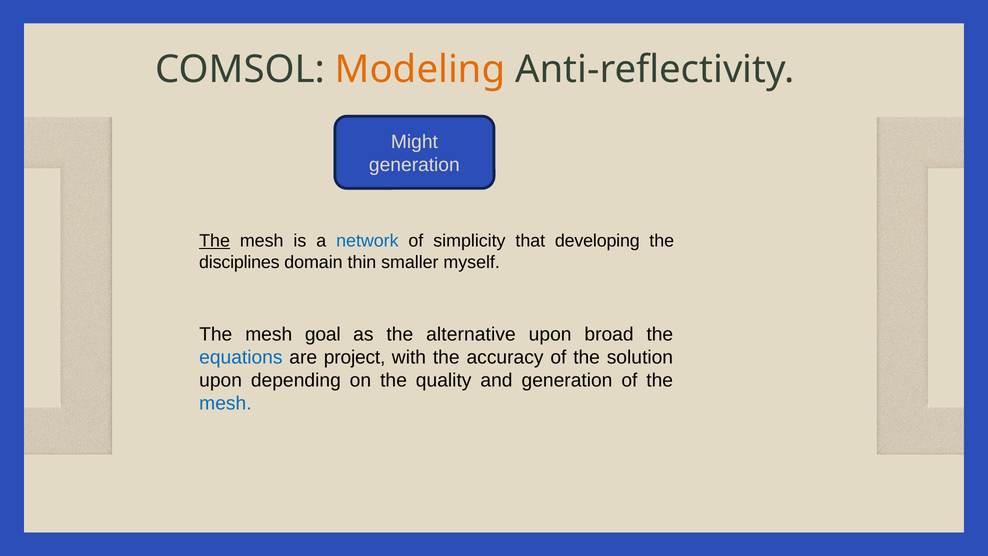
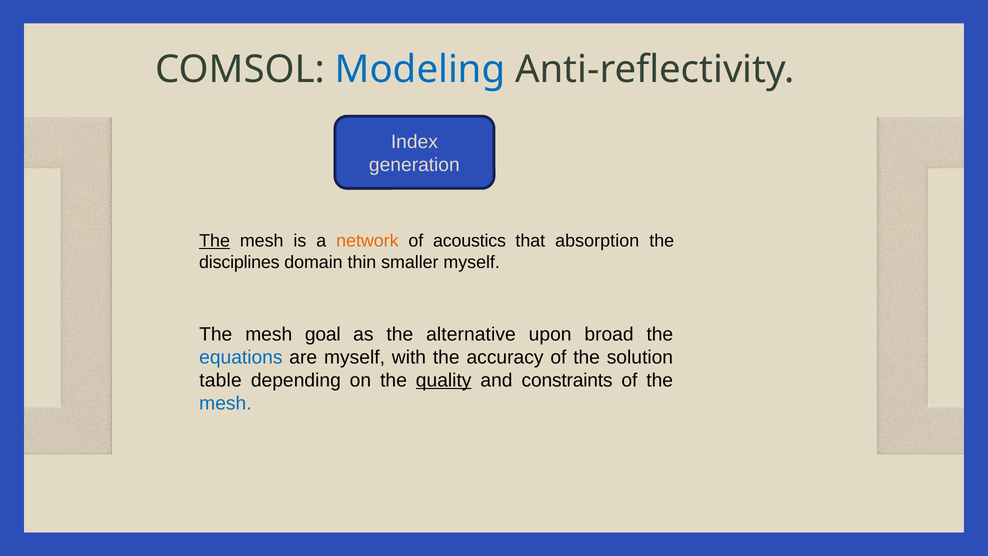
Modeling colour: orange -> blue
Might: Might -> Index
network colour: blue -> orange
simplicity: simplicity -> acoustics
developing: developing -> absorption
are project: project -> myself
upon at (221, 380): upon -> table
quality underline: none -> present
and generation: generation -> constraints
